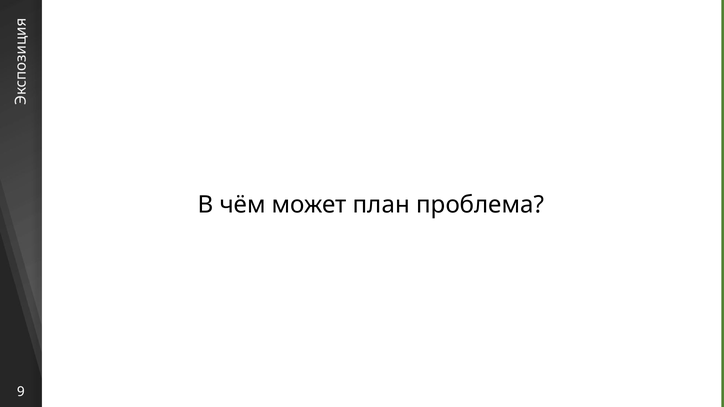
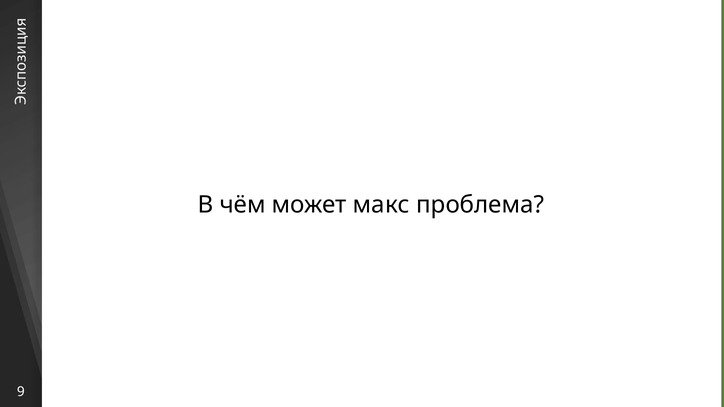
план: план -> макс
